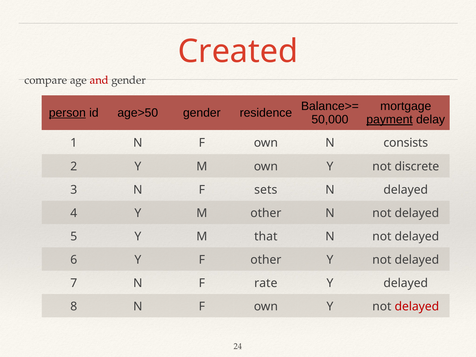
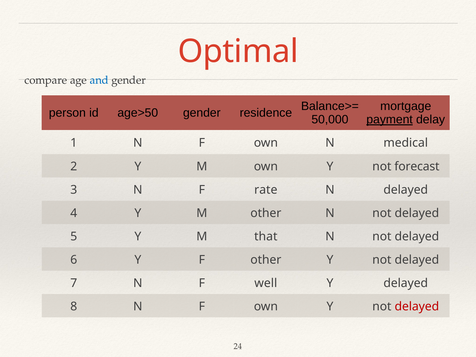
Created: Created -> Optimal
and colour: red -> blue
person underline: present -> none
consists: consists -> medical
discrete: discrete -> forecast
sets: sets -> rate
rate: rate -> well
